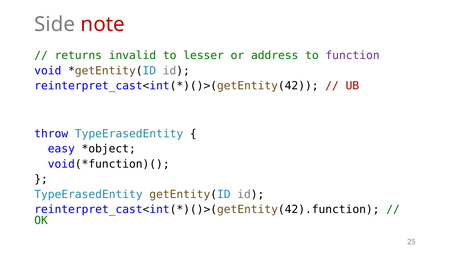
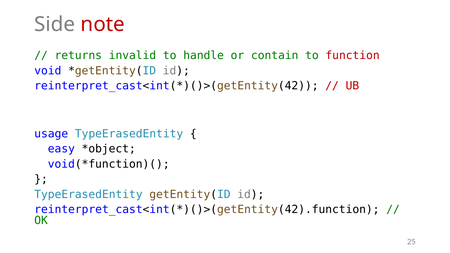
lesser: lesser -> handle
address: address -> contain
function colour: purple -> red
throw: throw -> usage
